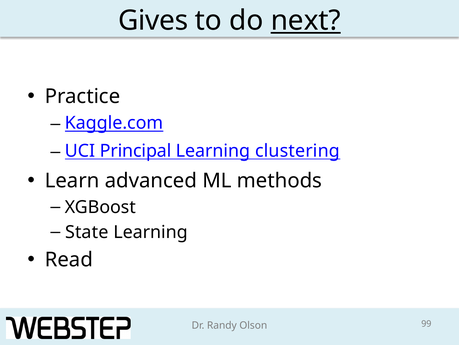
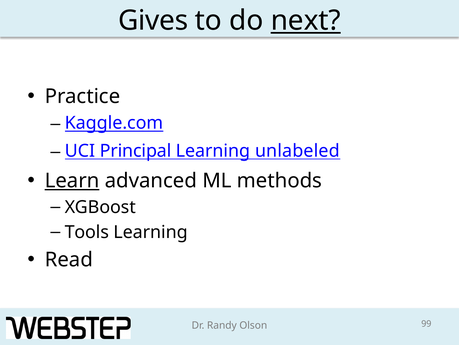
clustering: clustering -> unlabeled
Learn underline: none -> present
State: State -> Tools
